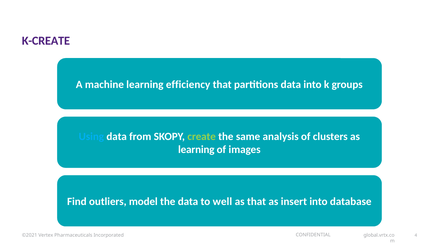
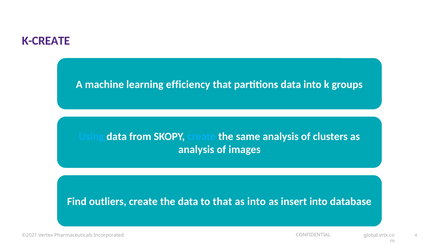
create at (202, 136) colour: light green -> light blue
learning at (196, 150): learning -> analysis
outliers model: model -> create
to well: well -> that
as that: that -> into
